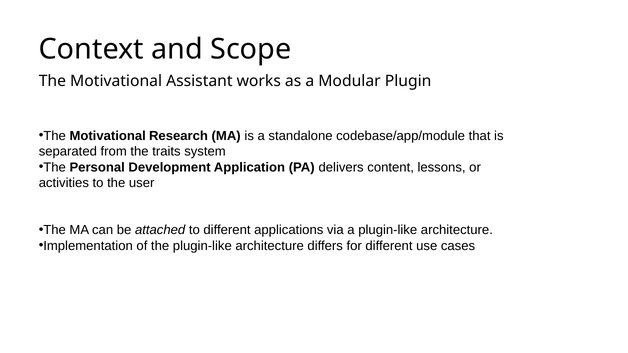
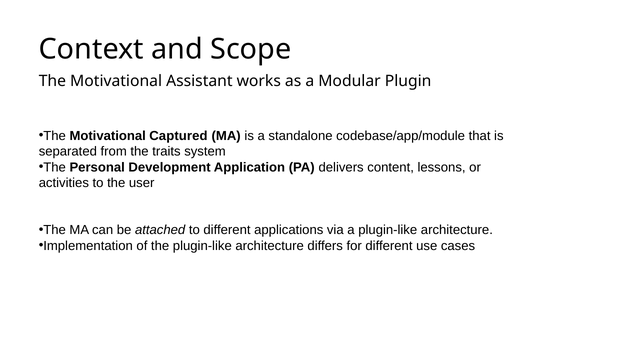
Research: Research -> Captured
